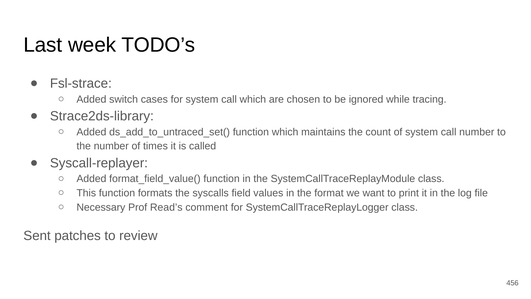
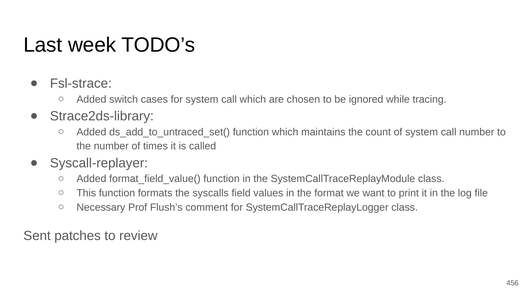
Read’s: Read’s -> Flush’s
